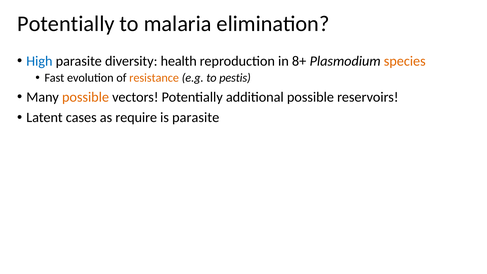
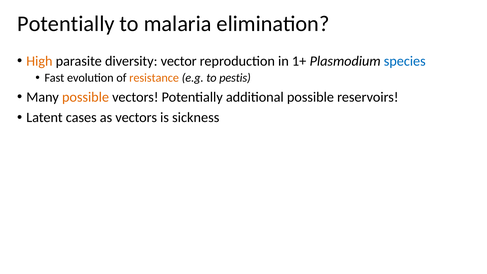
High colour: blue -> orange
health: health -> vector
8+: 8+ -> 1+
species colour: orange -> blue
as require: require -> vectors
is parasite: parasite -> sickness
